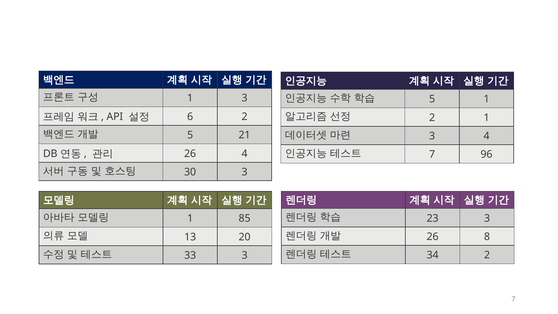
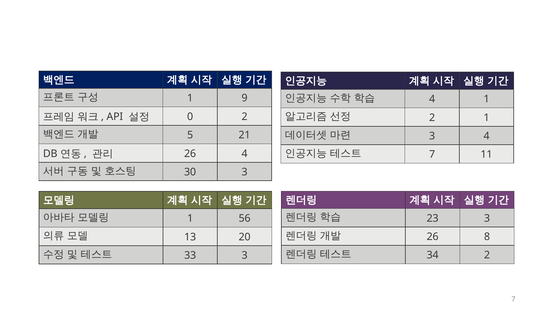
1 3: 3 -> 9
5 at (432, 99): 5 -> 4
6: 6 -> 0
96: 96 -> 11
85: 85 -> 56
